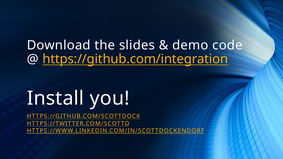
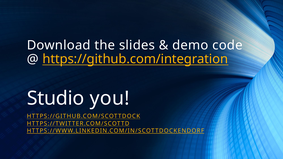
Install: Install -> Studio
